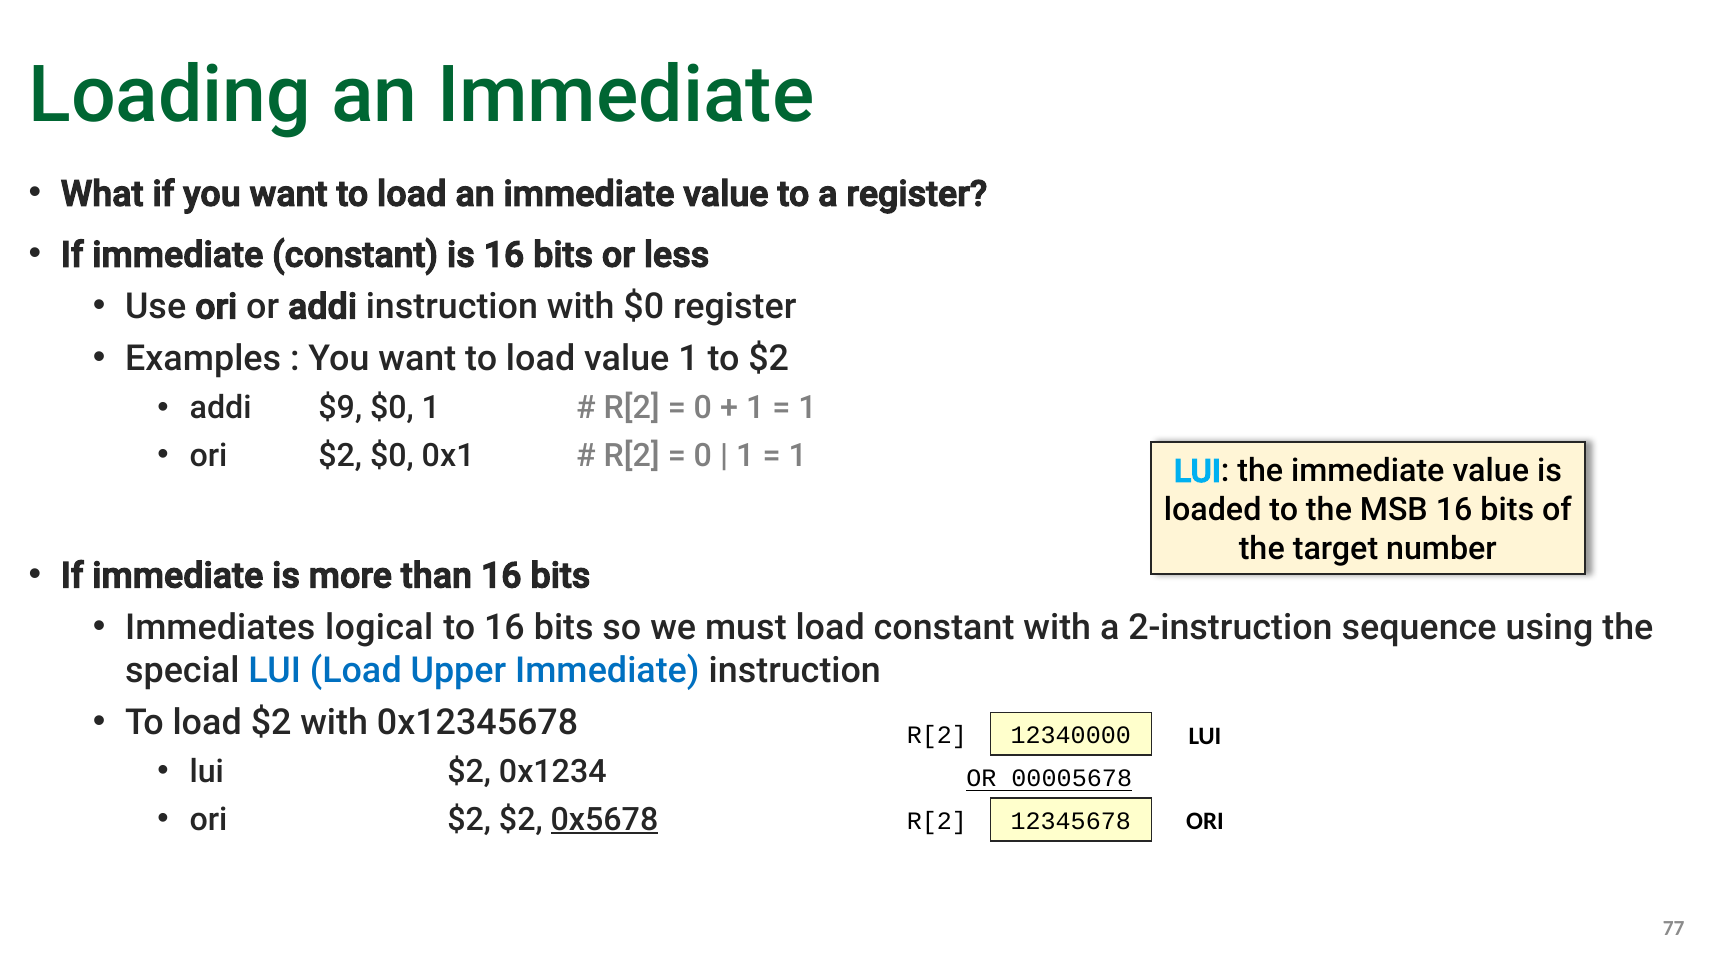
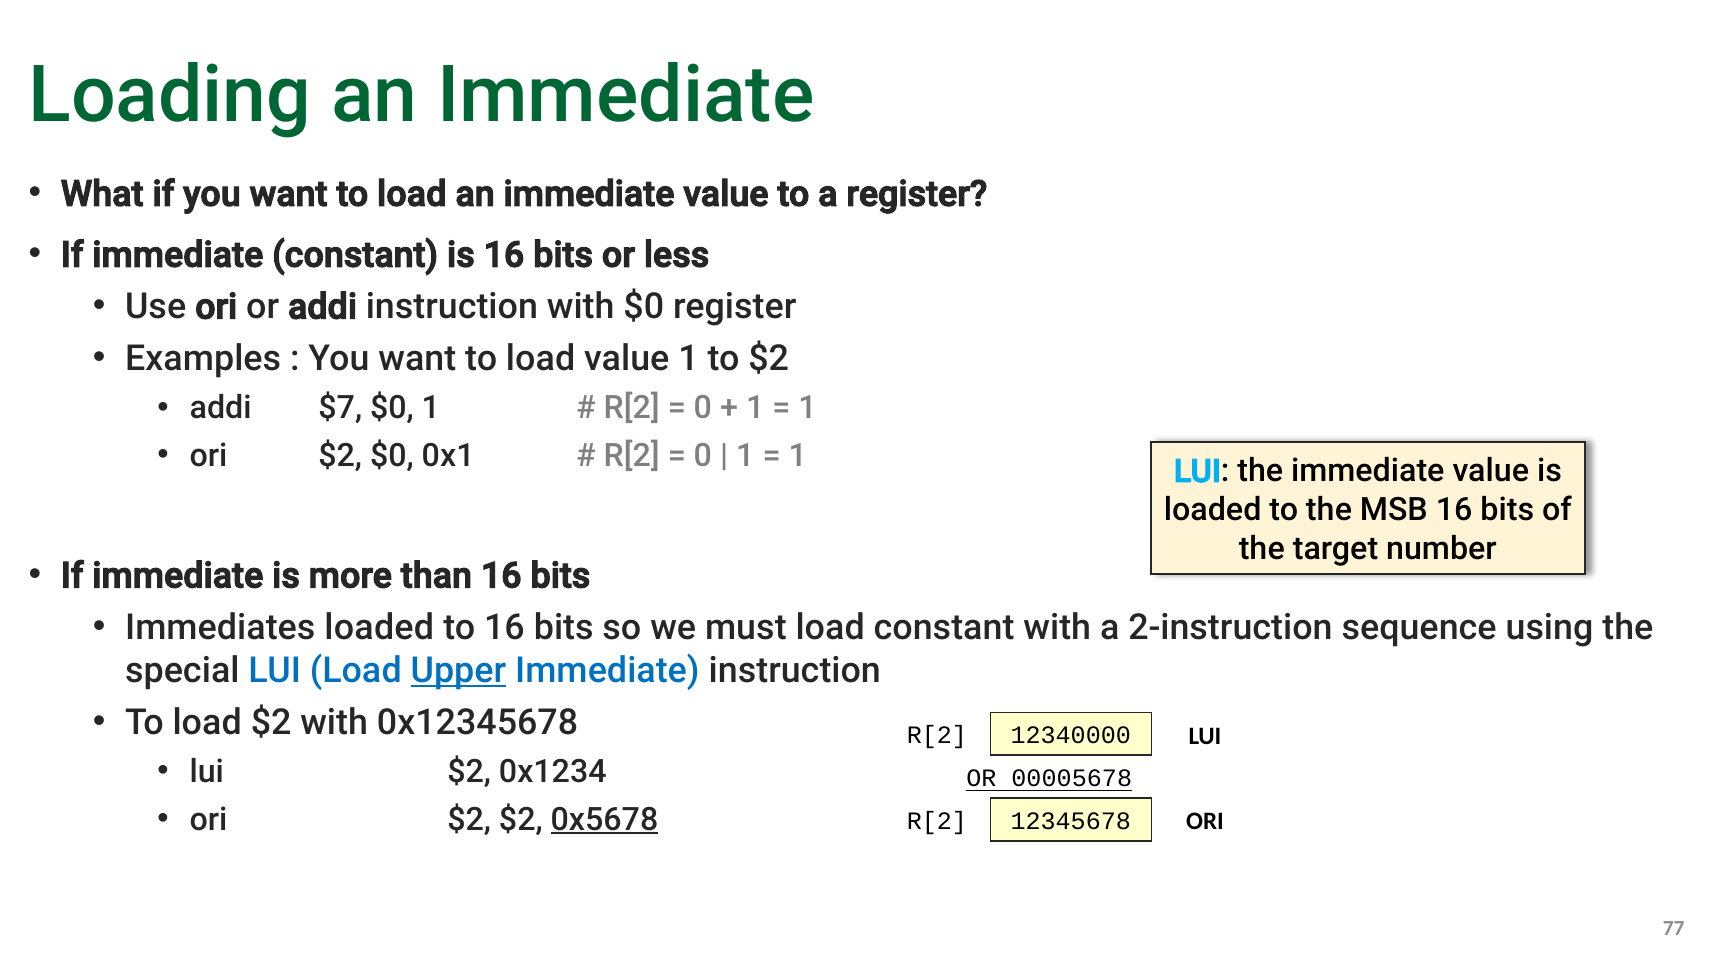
$9: $9 -> $7
Immediates logical: logical -> loaded
Upper underline: none -> present
